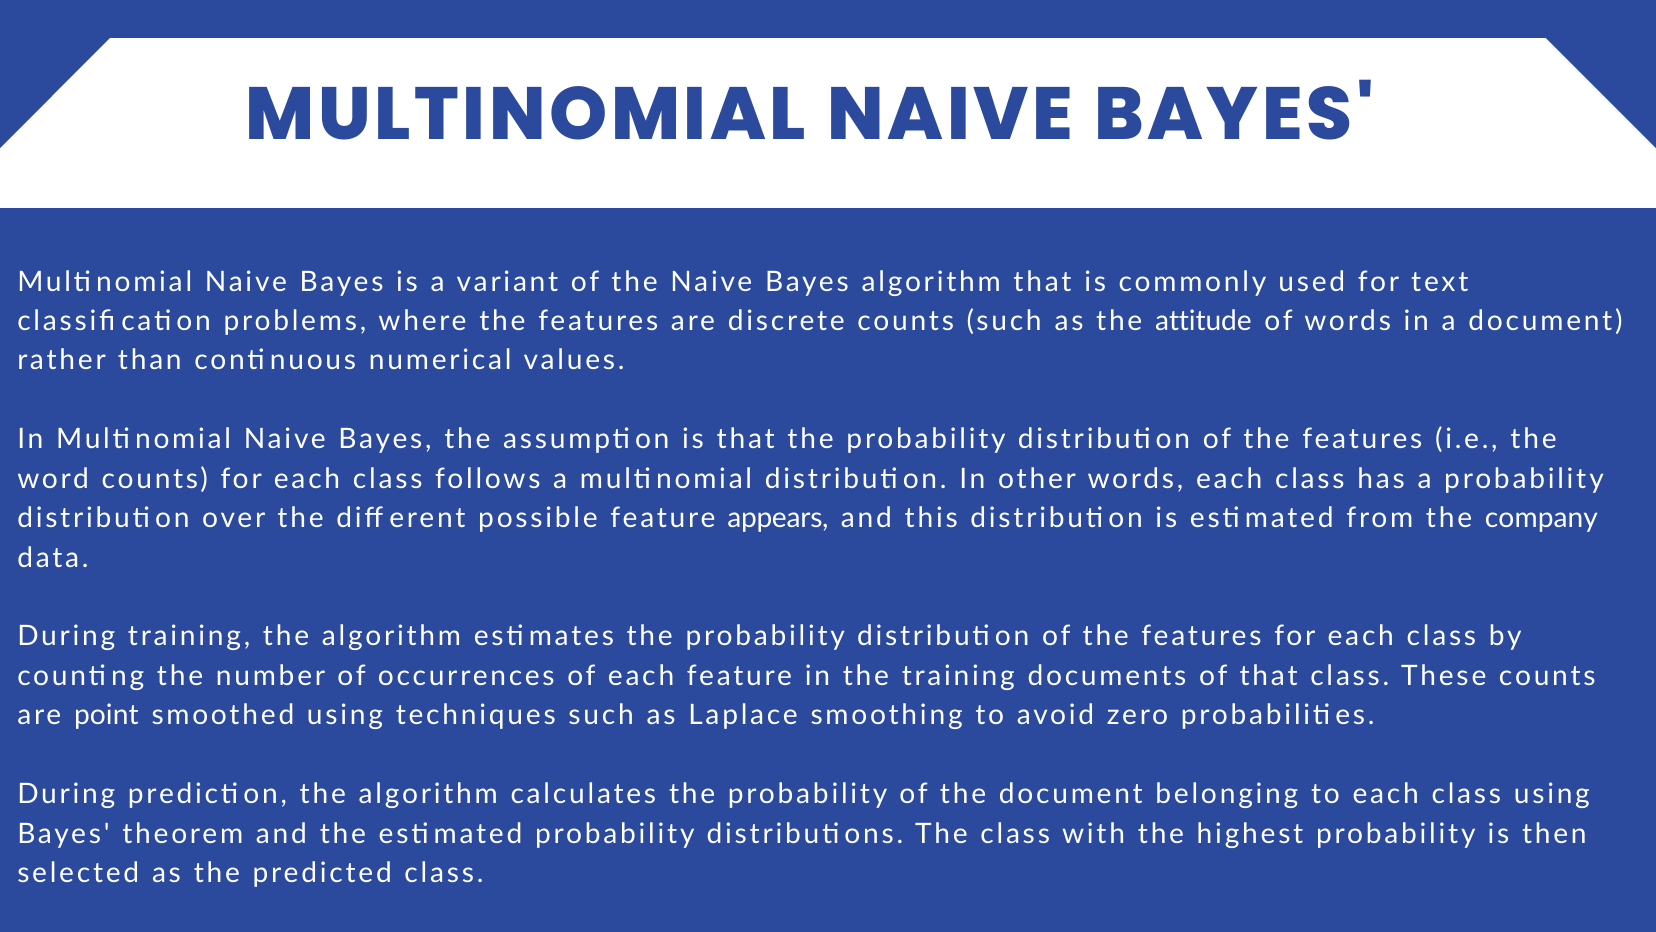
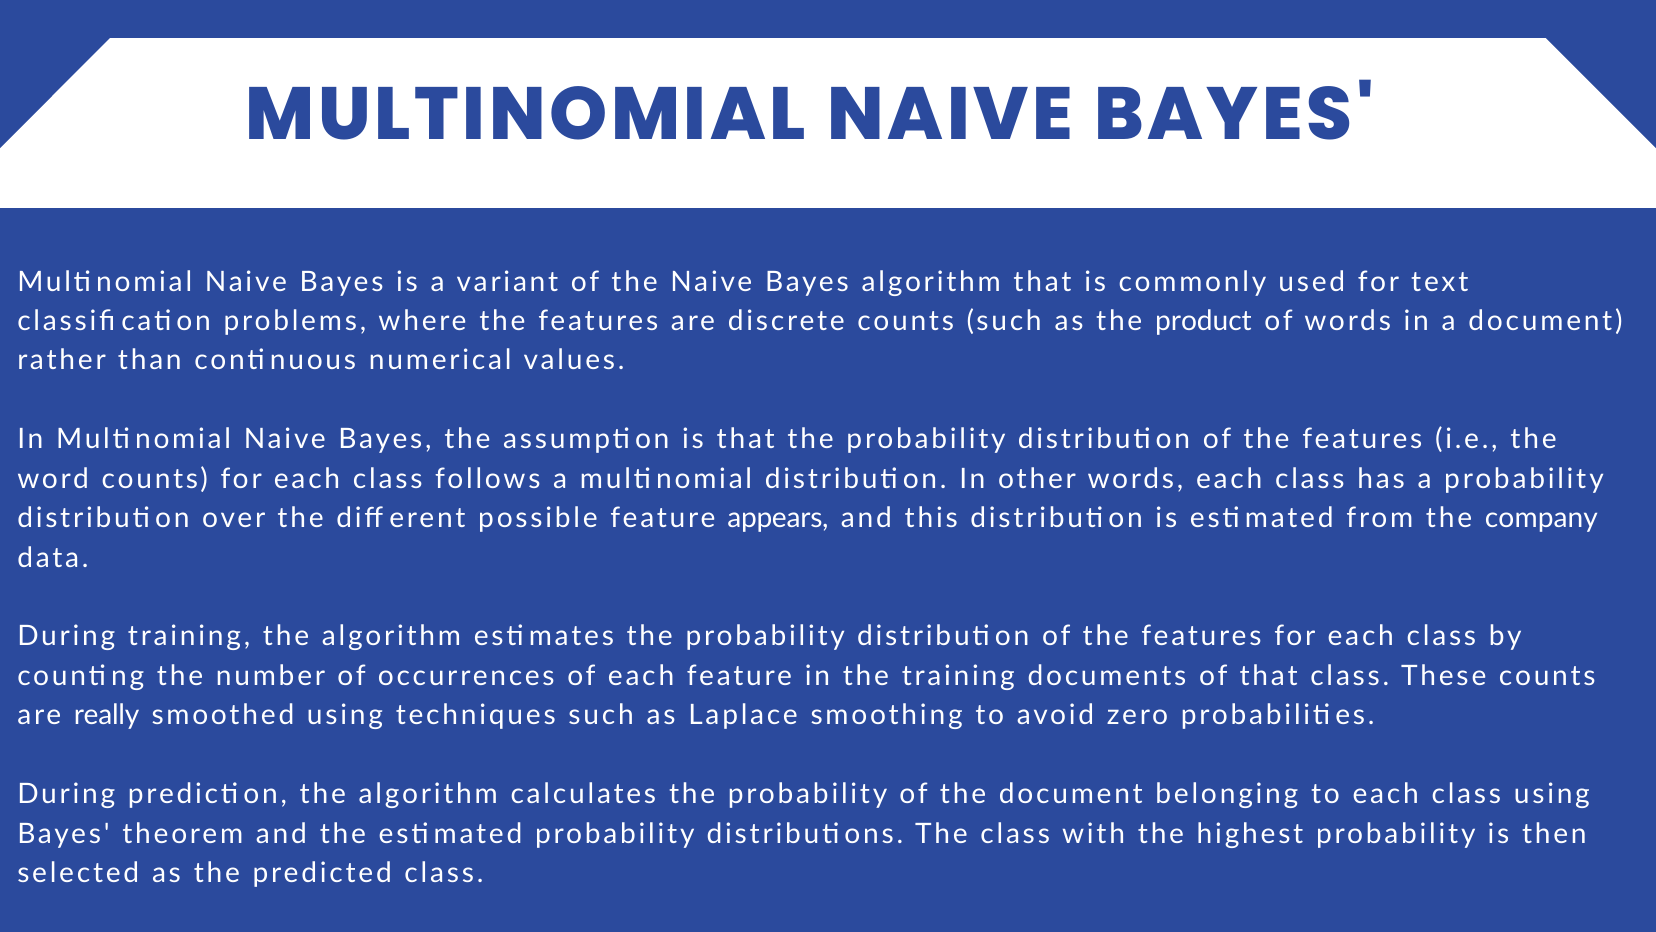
attitude: attitude -> product
point: point -> really
